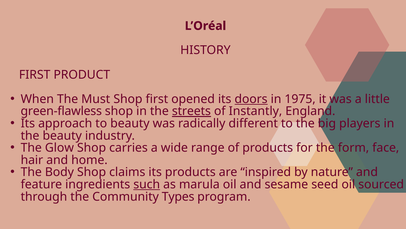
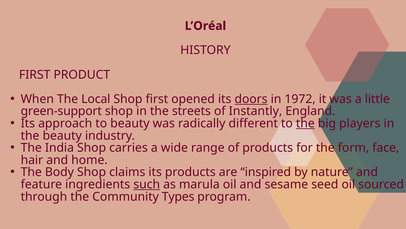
Must: Must -> Local
1975: 1975 -> 1972
green-flawless: green-flawless -> green-support
streets underline: present -> none
the at (305, 123) underline: none -> present
Glow: Glow -> India
